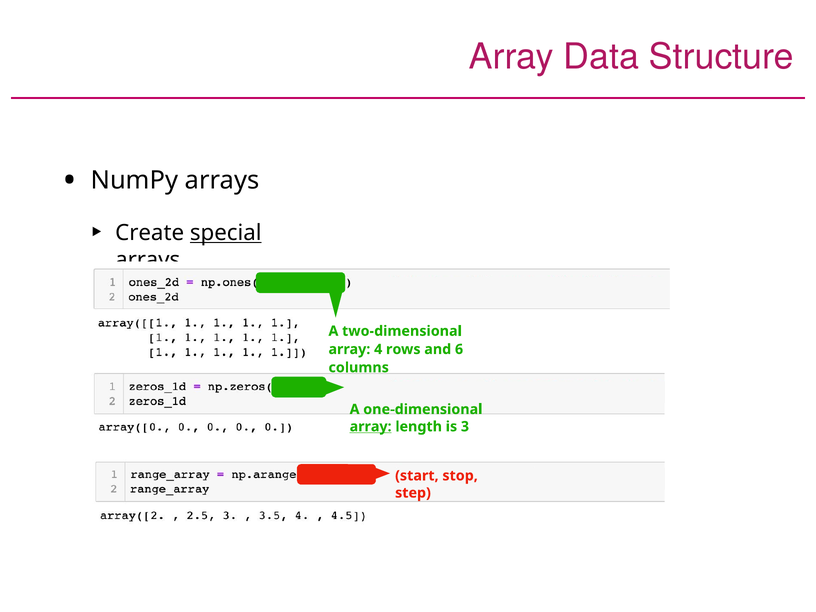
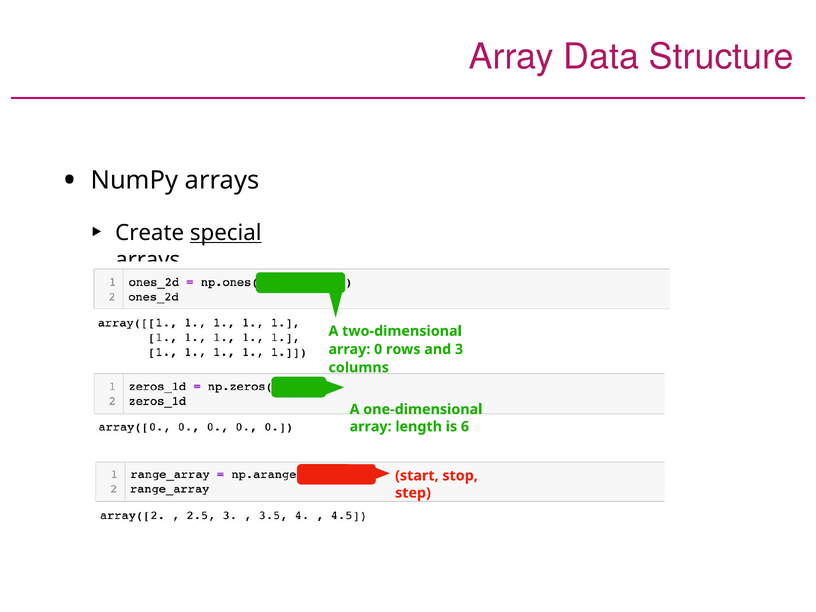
4: 4 -> 0
6: 6 -> 3
array at (371, 427) underline: present -> none
3: 3 -> 6
